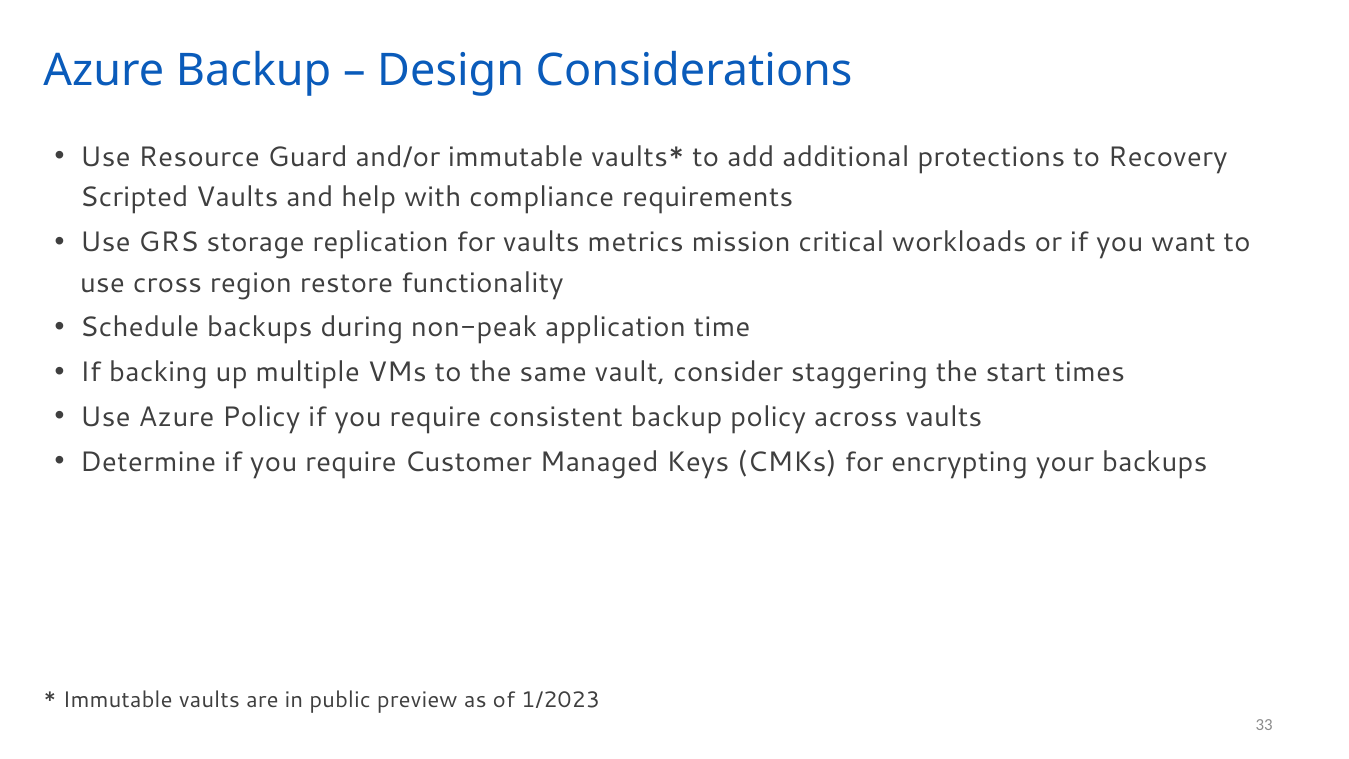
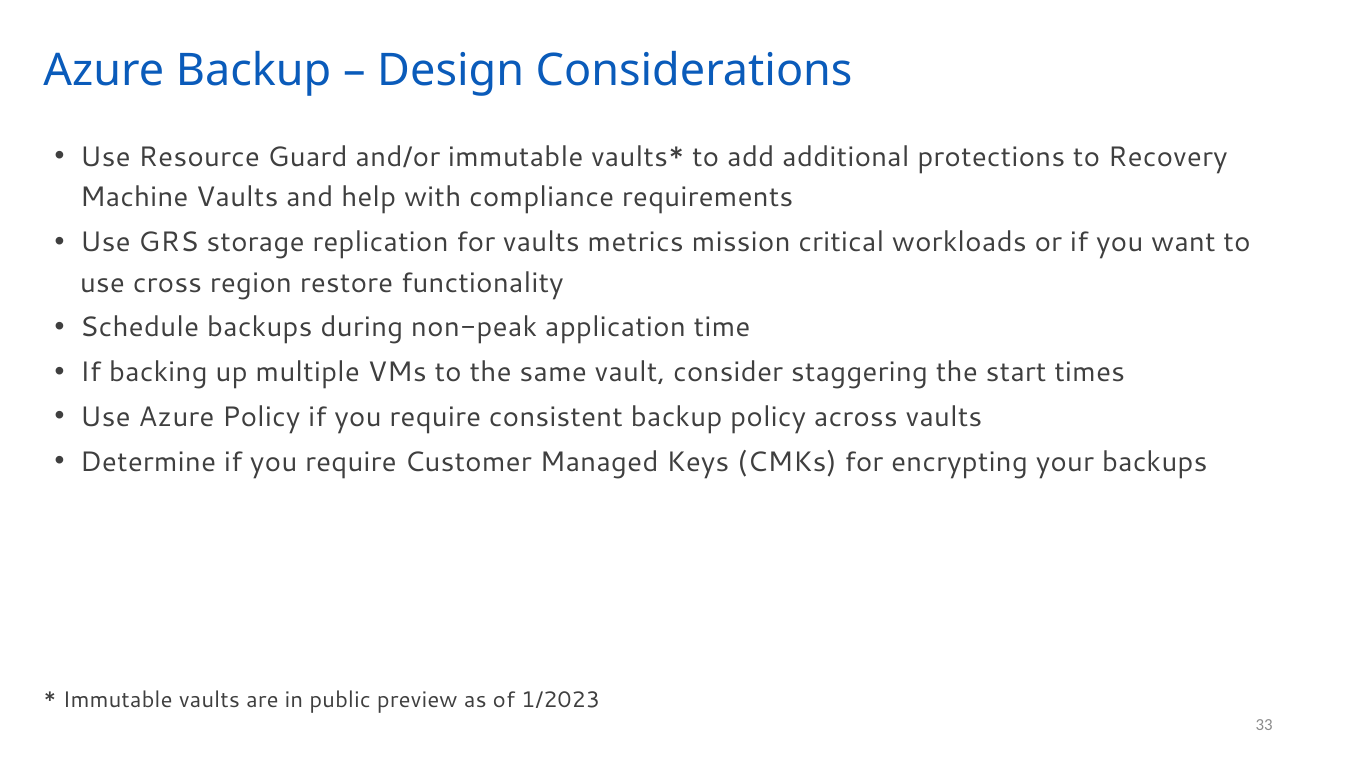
Scripted: Scripted -> Machine
